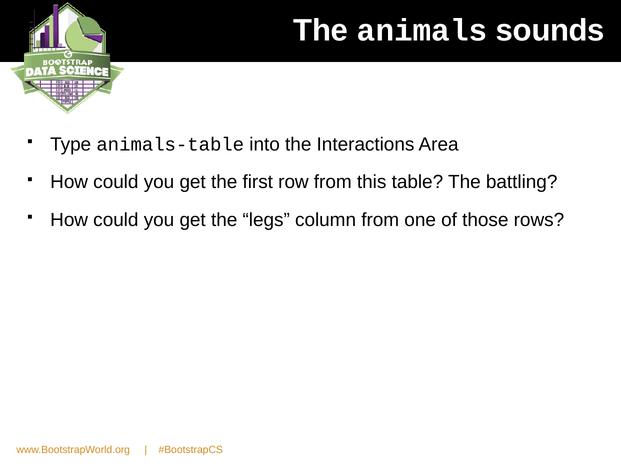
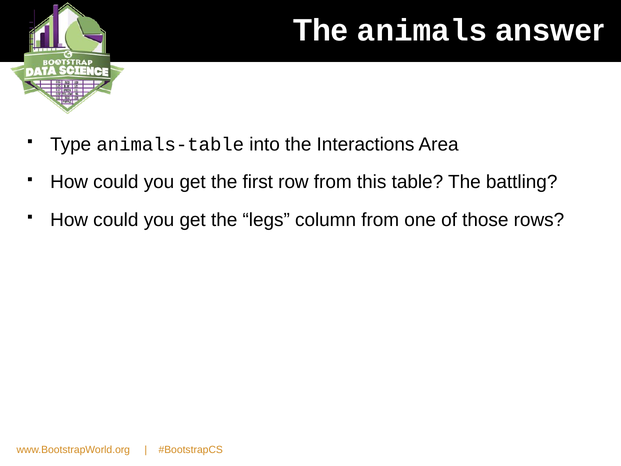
sounds: sounds -> answer
